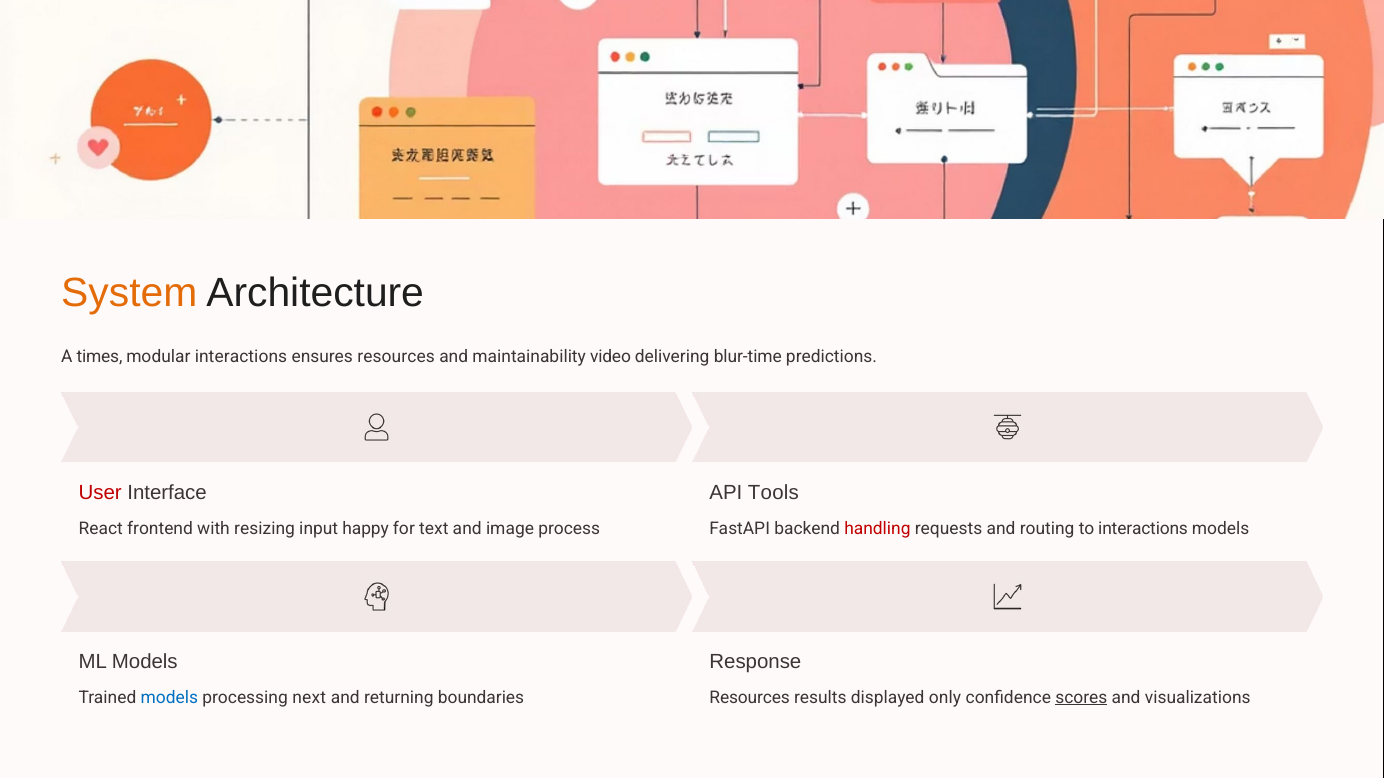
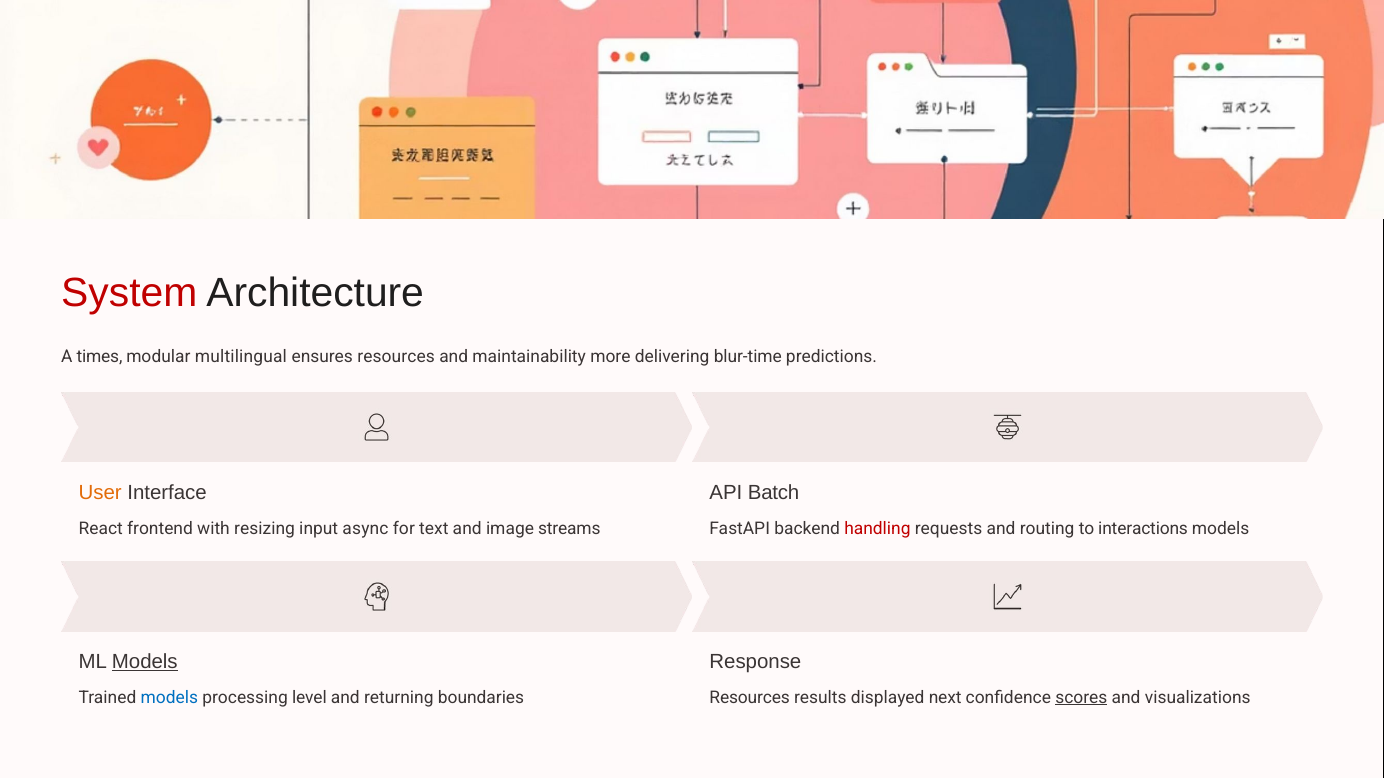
System colour: orange -> red
modular interactions: interactions -> multilingual
video: video -> more
User colour: red -> orange
Tools: Tools -> Batch
happy: happy -> async
process: process -> streams
Models at (145, 662) underline: none -> present
next: next -> level
only: only -> next
